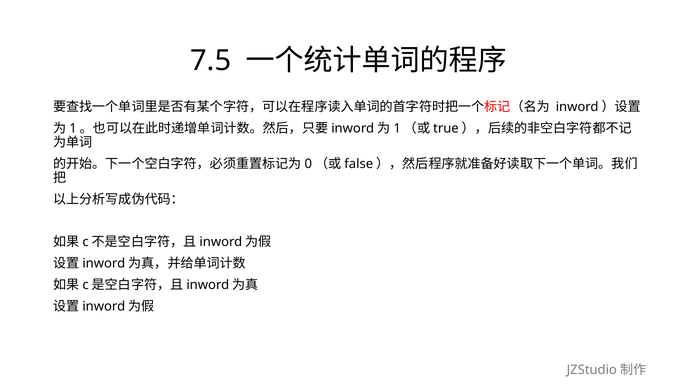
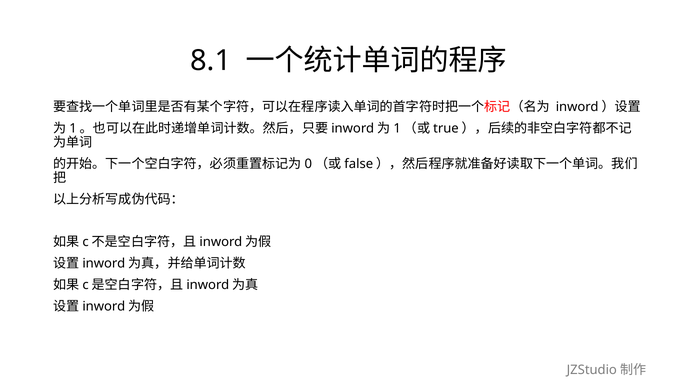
7.5: 7.5 -> 8.1
